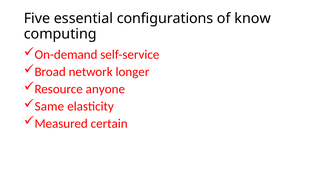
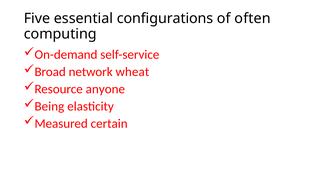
know: know -> often
longer: longer -> wheat
Same: Same -> Being
